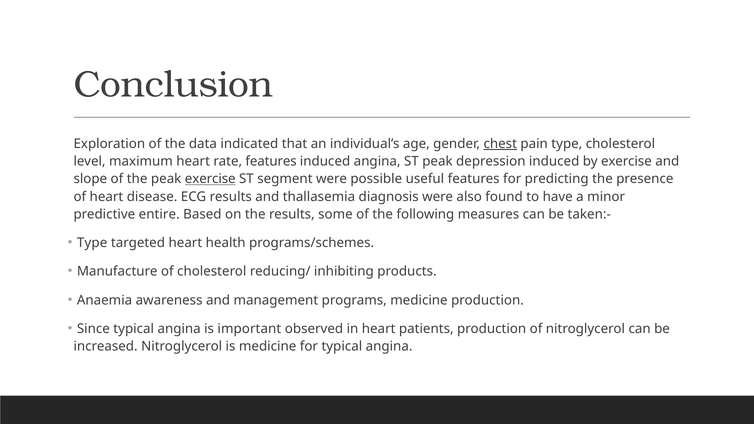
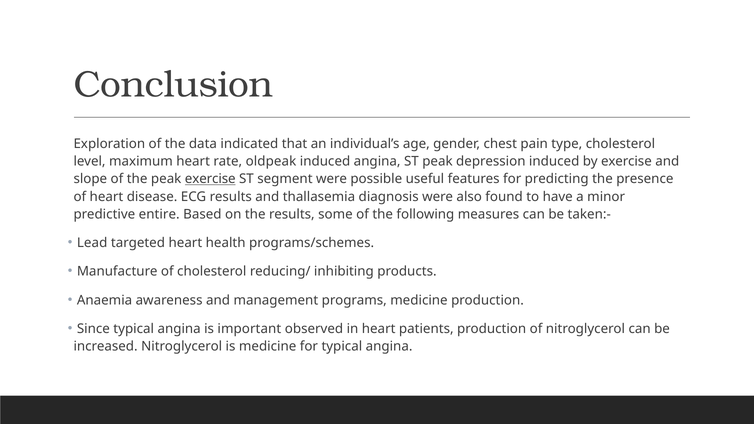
chest underline: present -> none
rate features: features -> oldpeak
Type at (92, 243): Type -> Lead
